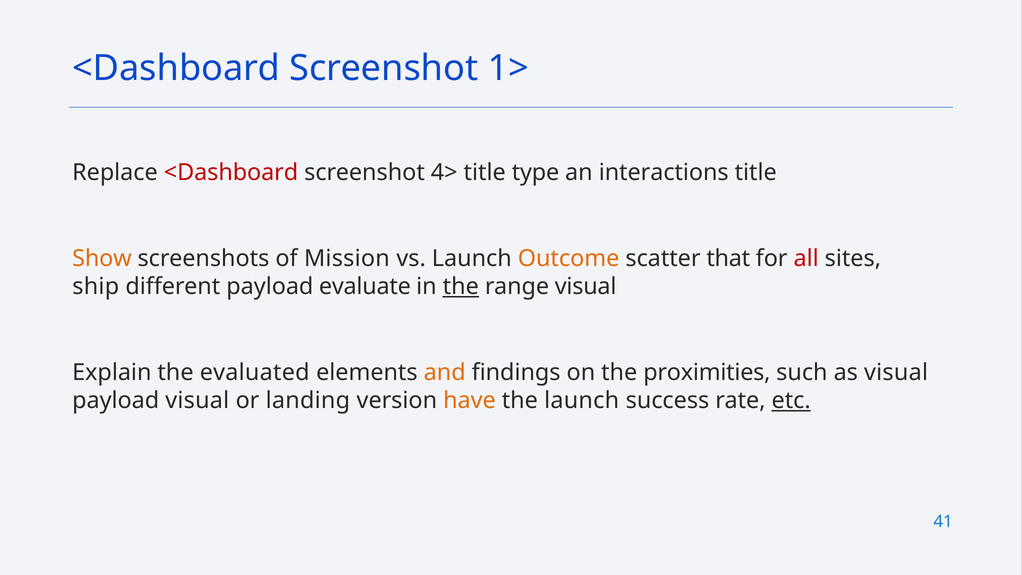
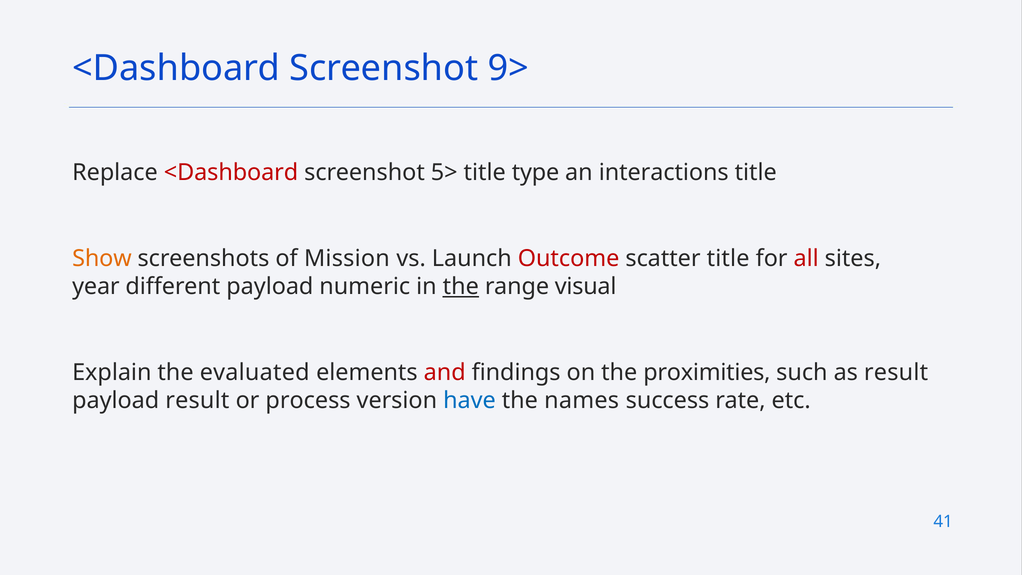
1>: 1> -> 9>
4>: 4> -> 5>
Outcome colour: orange -> red
scatter that: that -> title
ship: ship -> year
evaluate: evaluate -> numeric
and colour: orange -> red
as visual: visual -> result
payload visual: visual -> result
landing: landing -> process
have colour: orange -> blue
the launch: launch -> names
etc underline: present -> none
